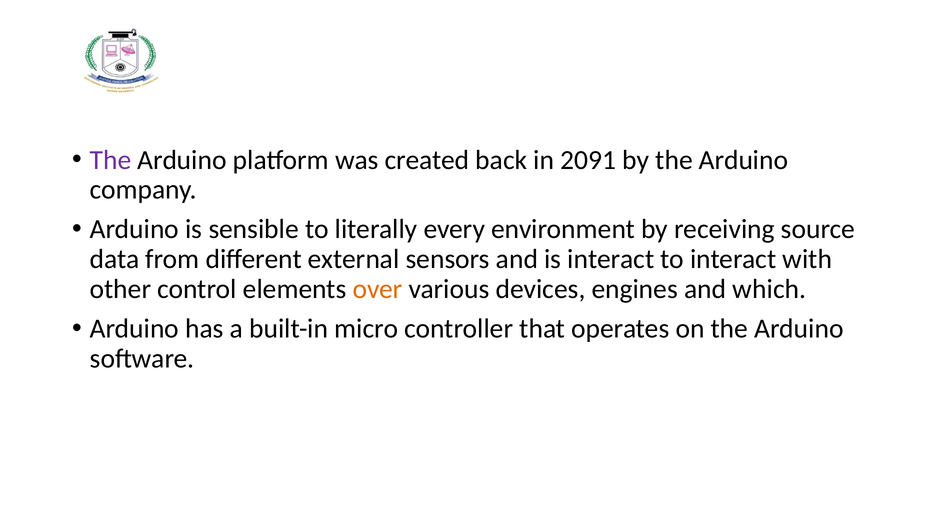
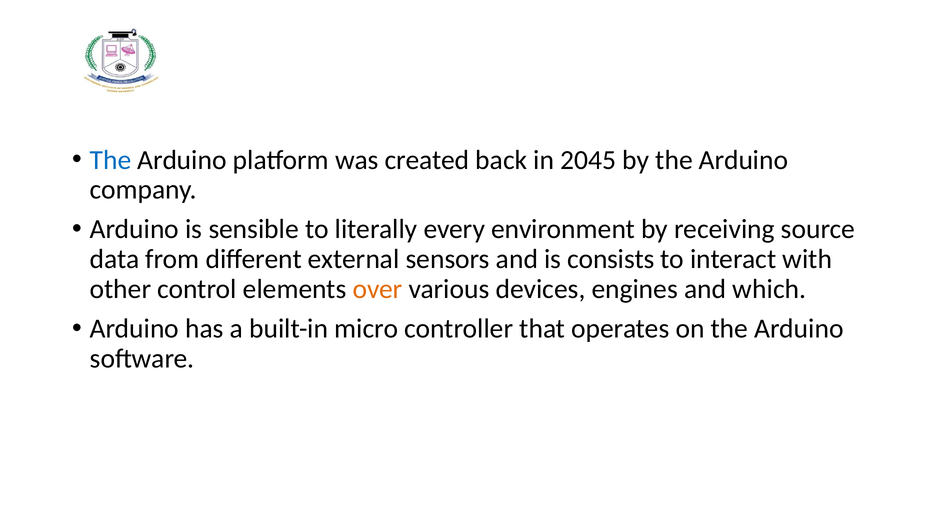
The at (111, 160) colour: purple -> blue
2091: 2091 -> 2045
is interact: interact -> consists
